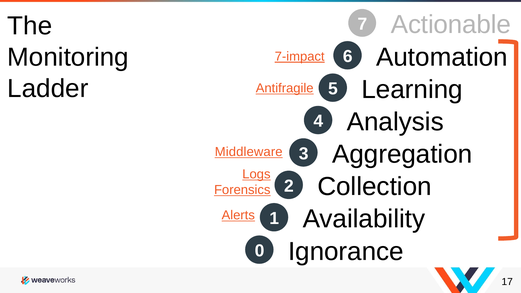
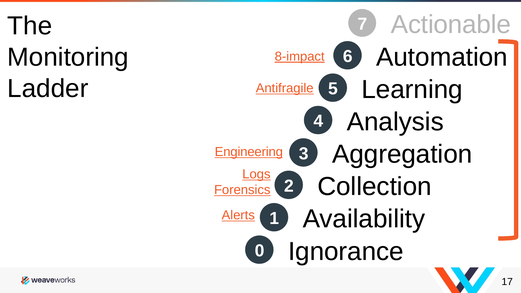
7-impact: 7-impact -> 8-impact
Middleware: Middleware -> Engineering
